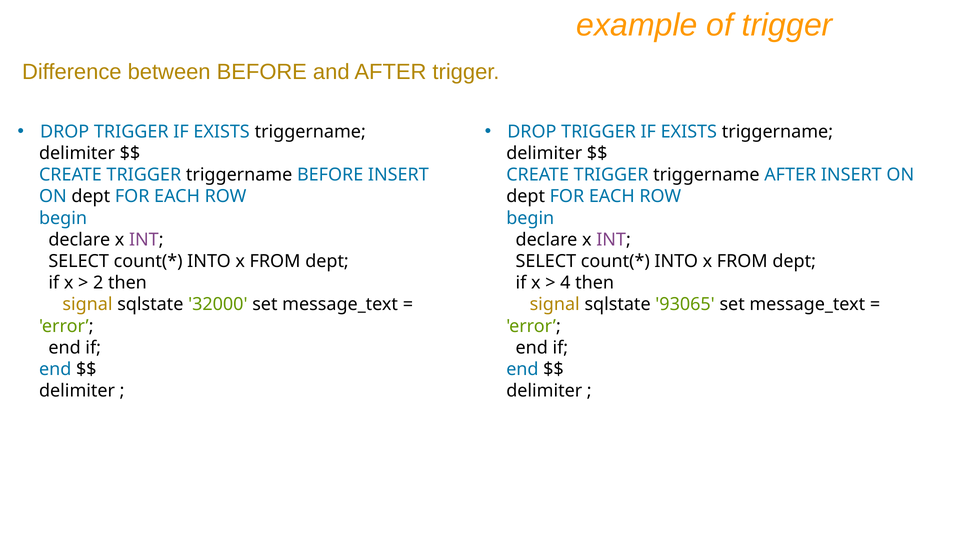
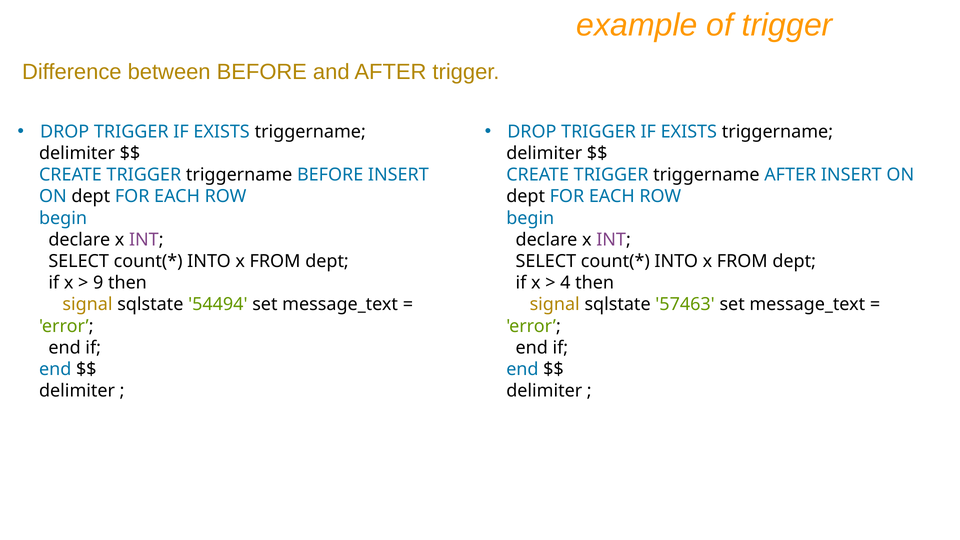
2: 2 -> 9
32000: 32000 -> 54494
93065: 93065 -> 57463
